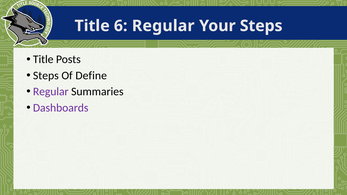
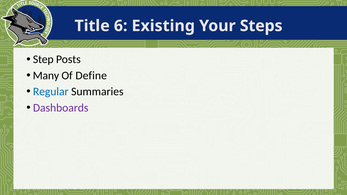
6 Regular: Regular -> Existing
Title at (43, 59): Title -> Step
Steps at (46, 76): Steps -> Many
Regular at (51, 92) colour: purple -> blue
